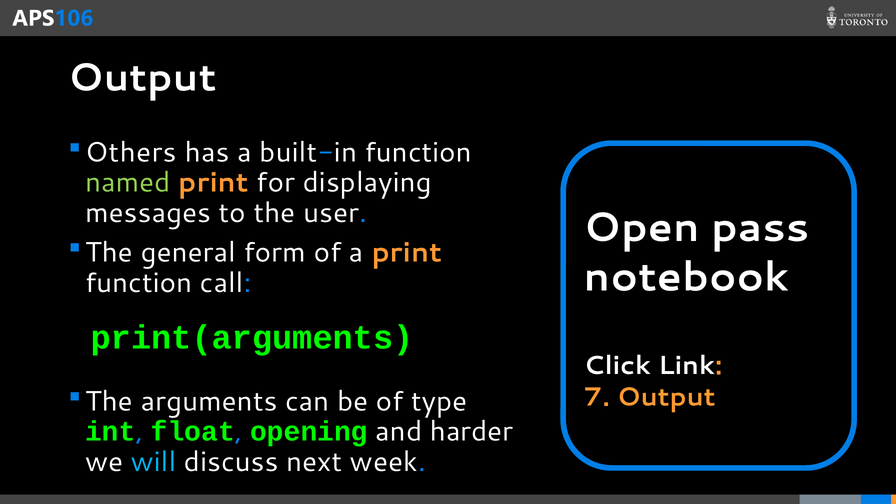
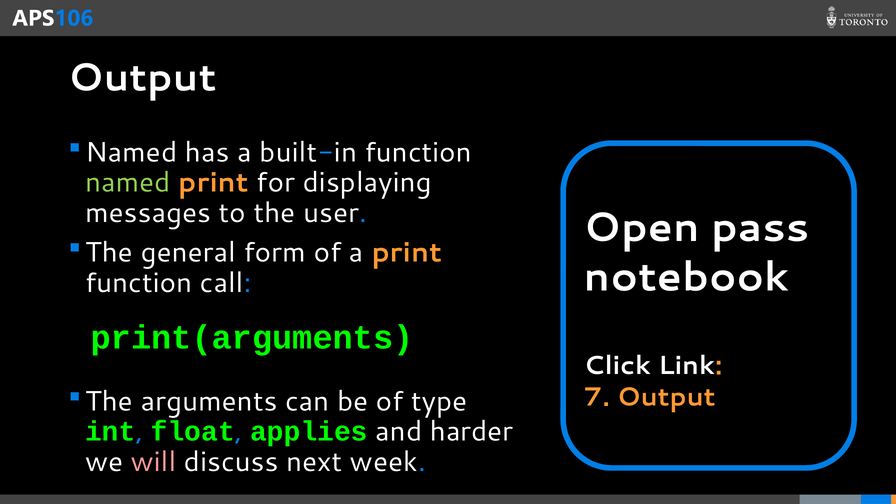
Others at (131, 152): Others -> Named
opening: opening -> applies
will colour: light blue -> pink
